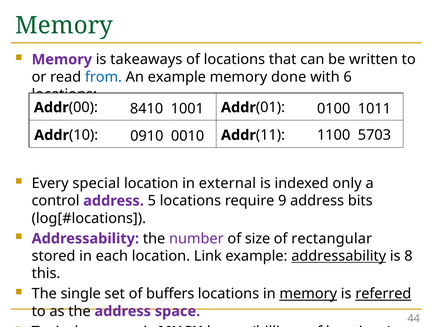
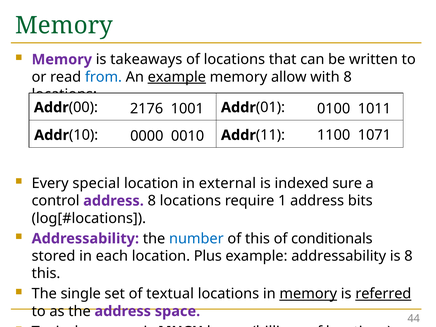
example at (177, 77) underline: none -> present
done: done -> allow
with 6: 6 -> 8
8410: 8410 -> 2176
5703: 5703 -> 1071
0910: 0910 -> 0000
only: only -> sure
address 5: 5 -> 8
9: 9 -> 1
number colour: purple -> blue
of size: size -> this
rectangular: rectangular -> conditionals
Link: Link -> Plus
addressability at (339, 256) underline: present -> none
buffers: buffers -> textual
